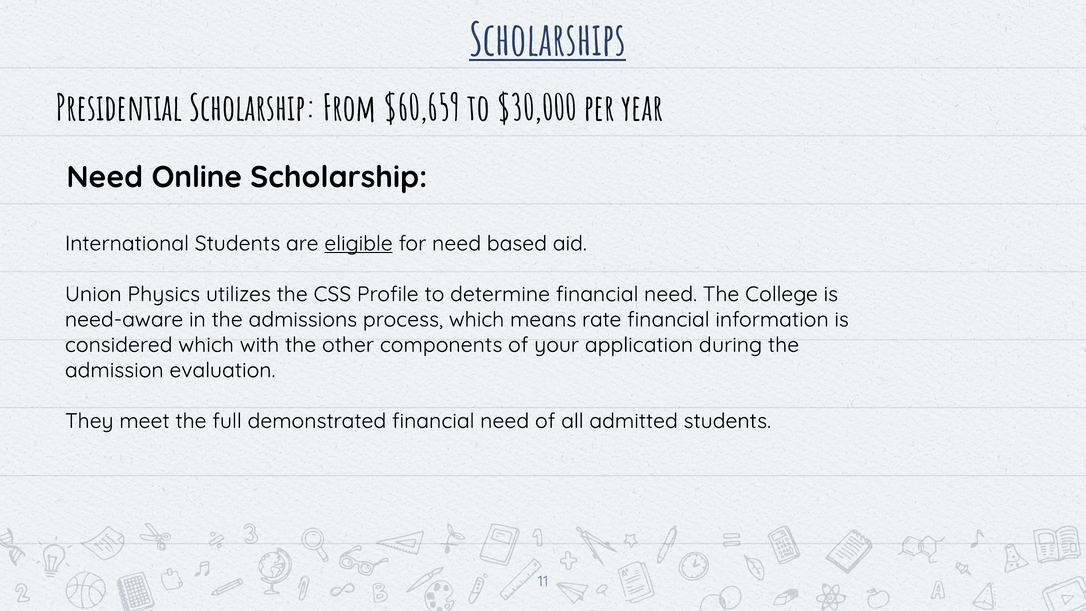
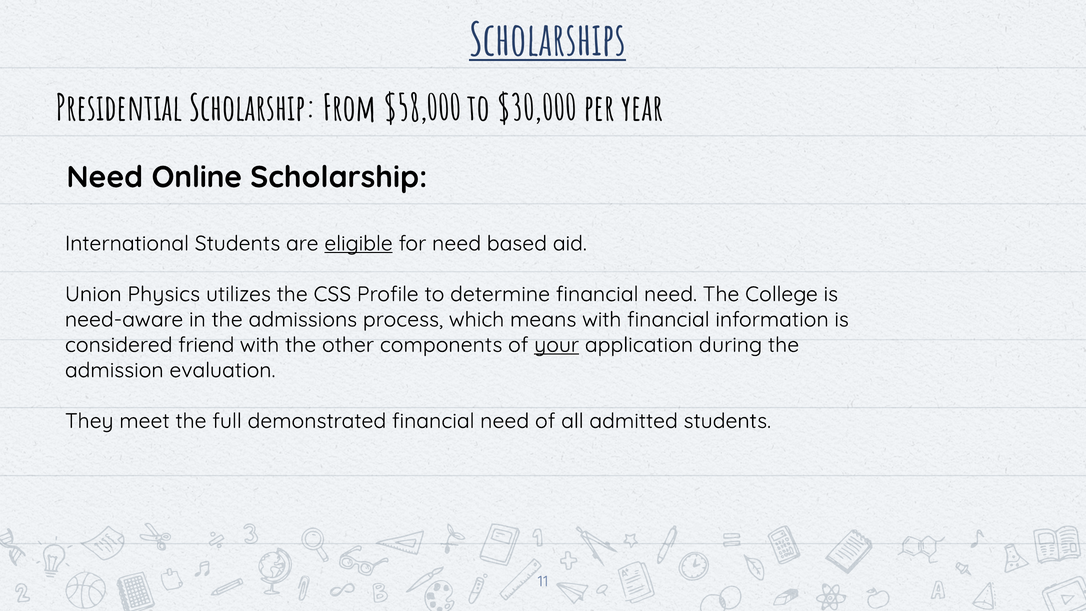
$60,659: $60,659 -> $58,000
means rate: rate -> with
considered which: which -> friend
your underline: none -> present
